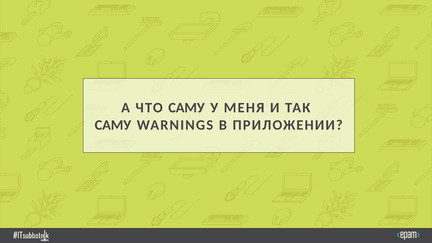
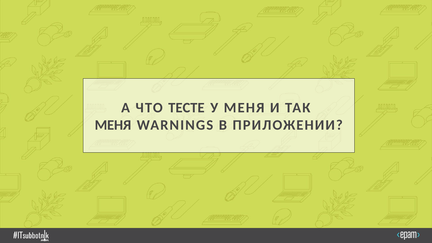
ЧТО САМУ: САМУ -> ТЕСТЕ
САМУ at (113, 125): САМУ -> МЕНЯ
